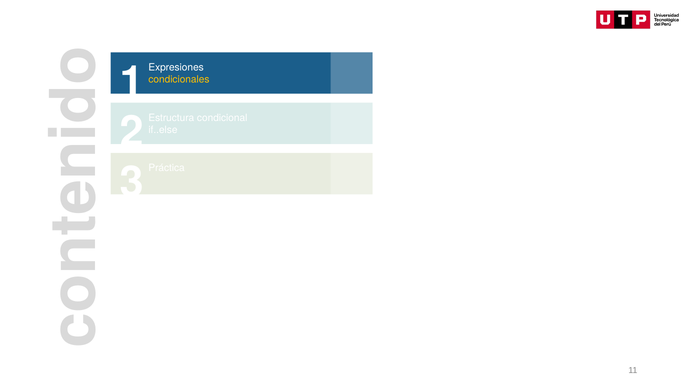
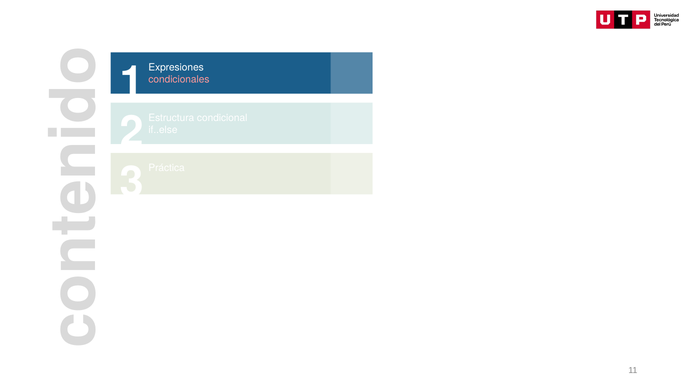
condicionales colour: yellow -> pink
